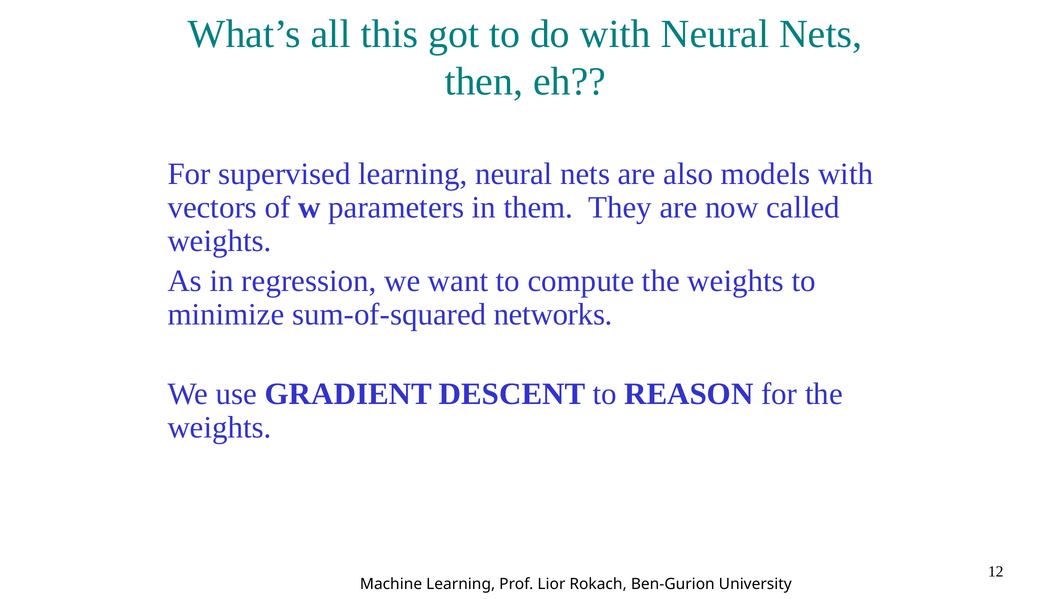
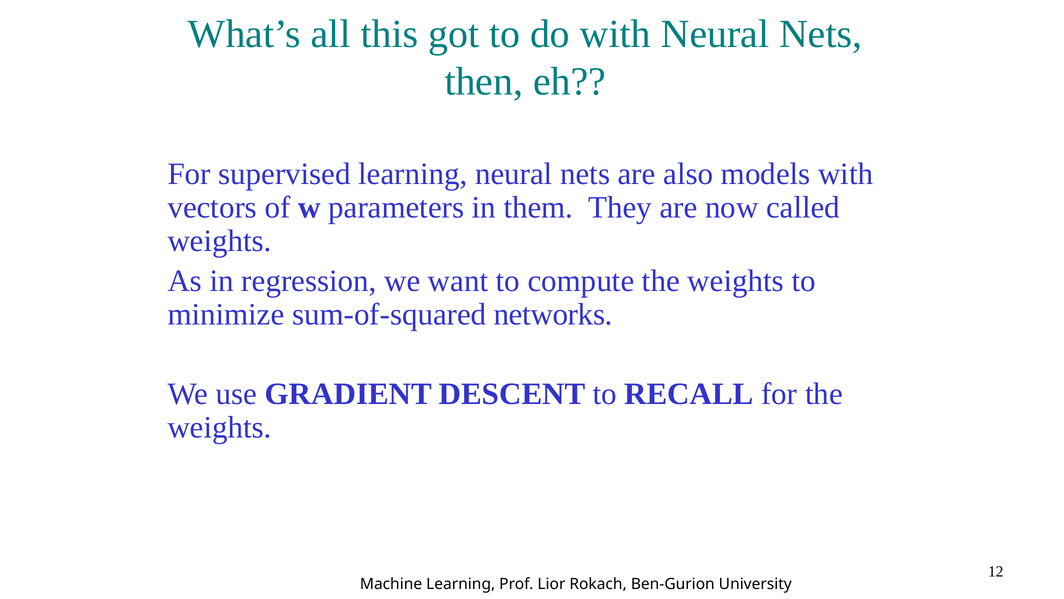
REASON: REASON -> RECALL
